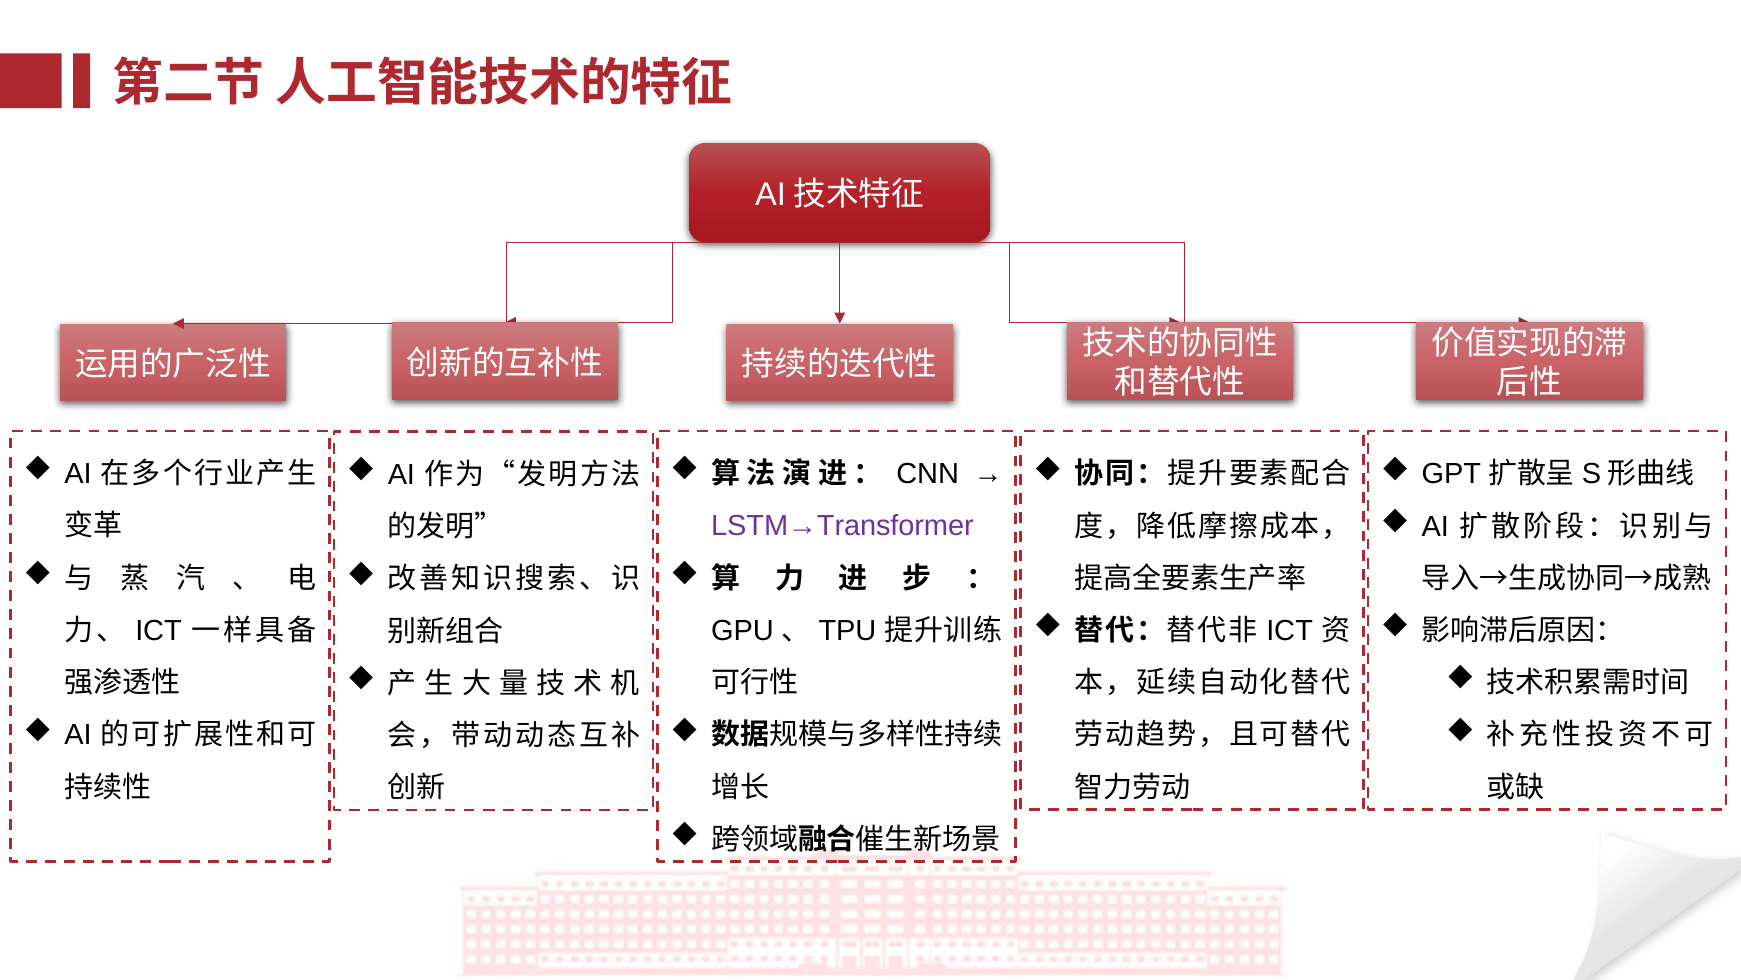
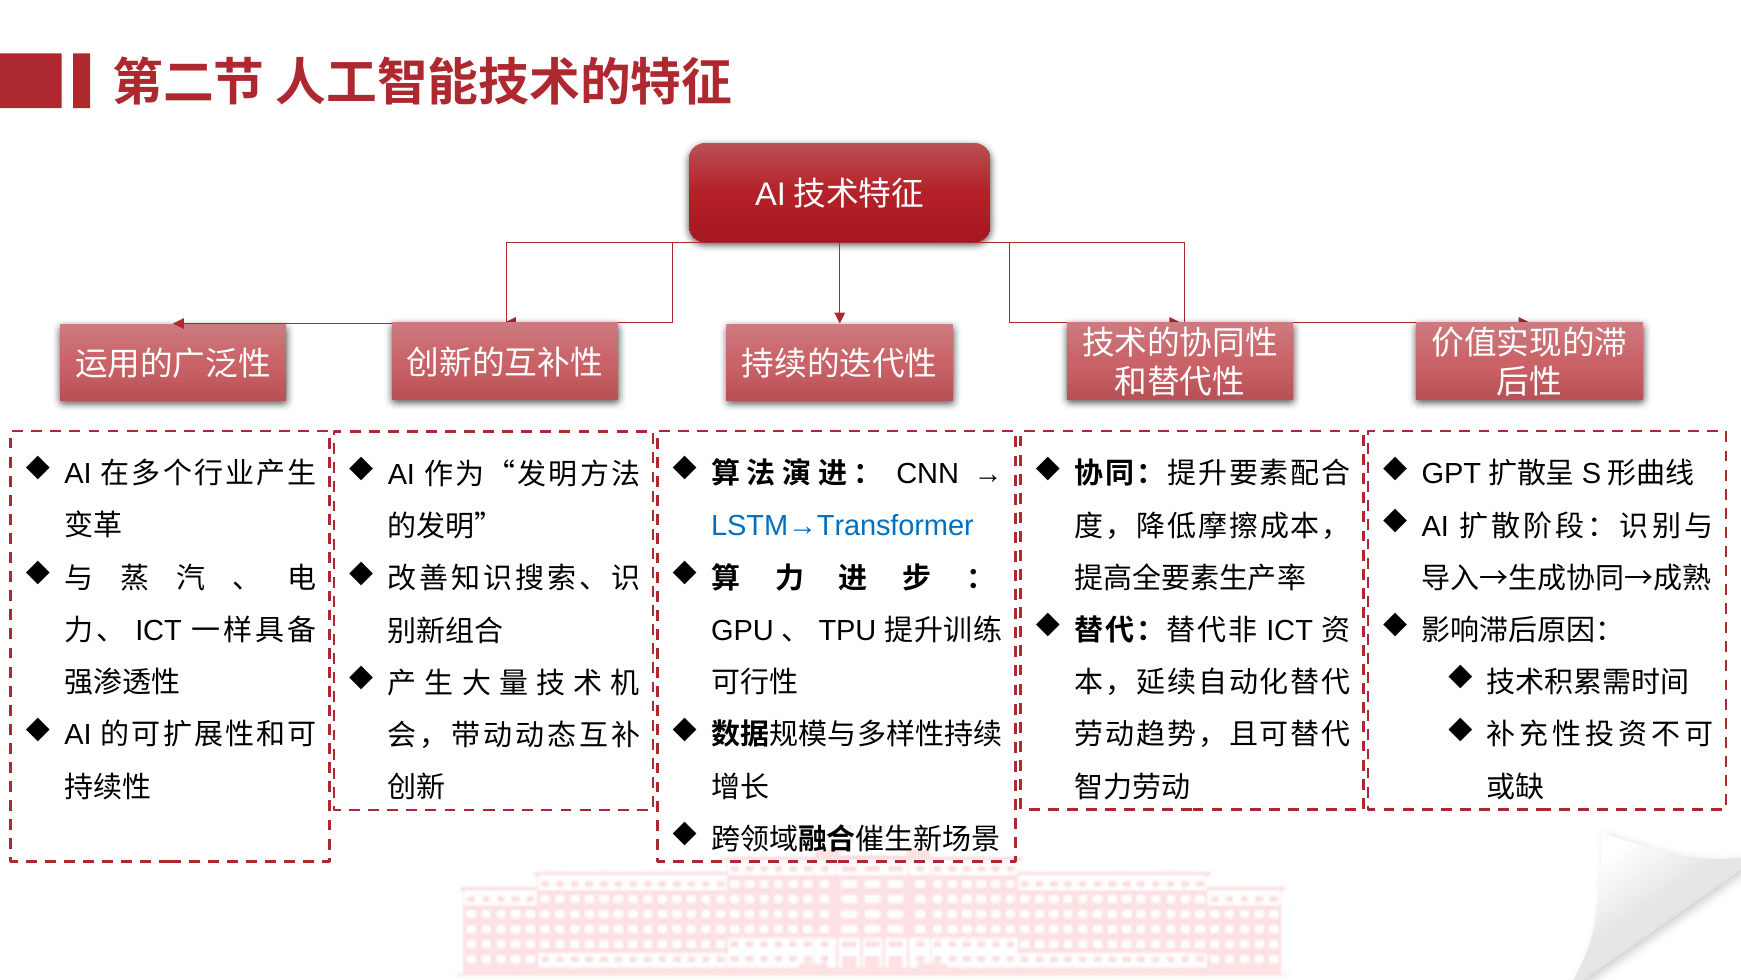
LSTM→Transformer colour: purple -> blue
